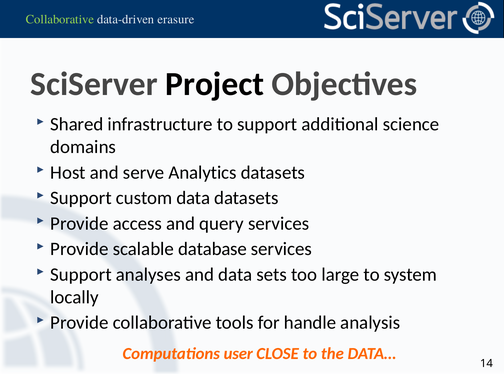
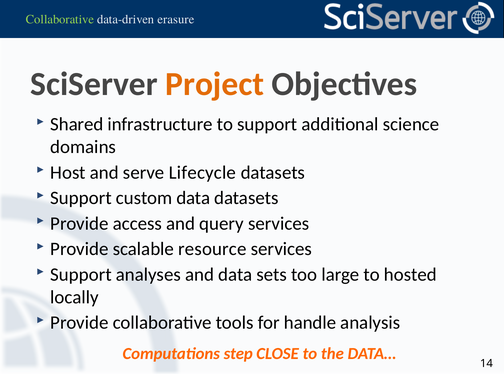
Project colour: black -> orange
Analytics: Analytics -> Lifecycle
database: database -> resource
system: system -> hosted
user: user -> step
